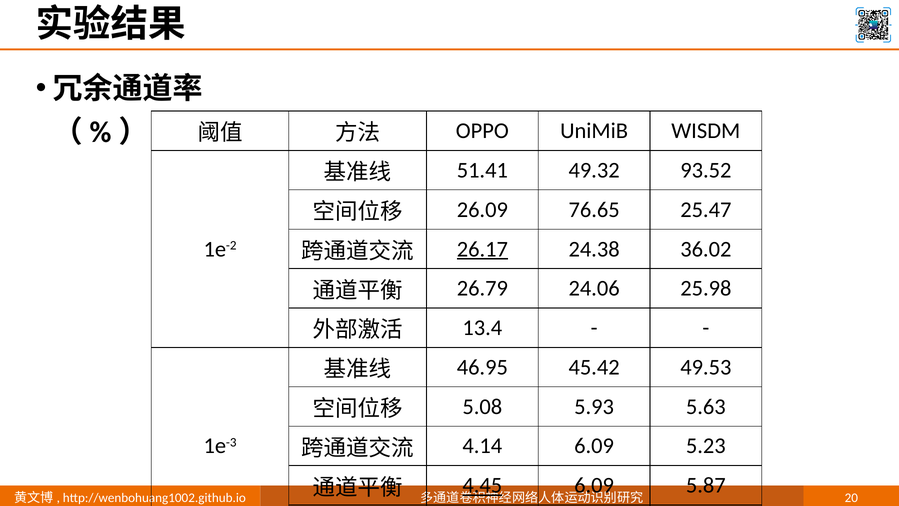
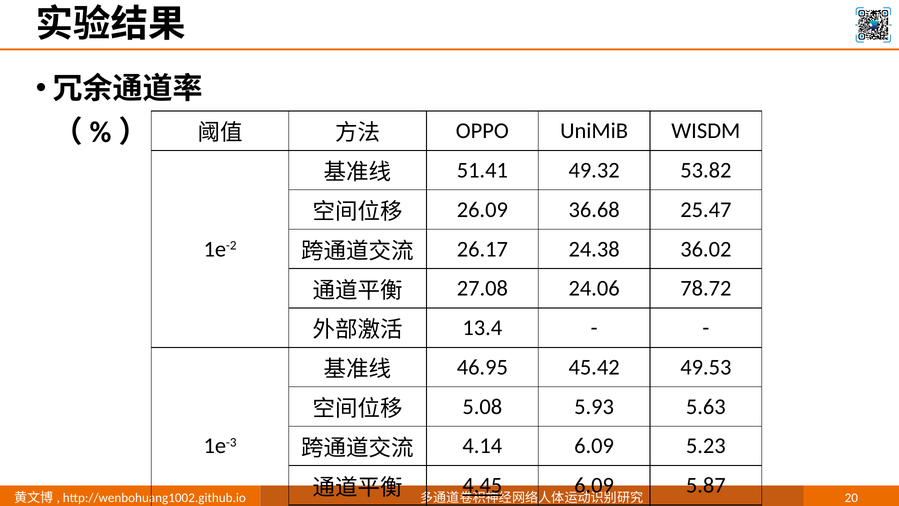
93.52: 93.52 -> 53.82
76.65: 76.65 -> 36.68
26.17 underline: present -> none
26.79: 26.79 -> 27.08
25.98: 25.98 -> 78.72
